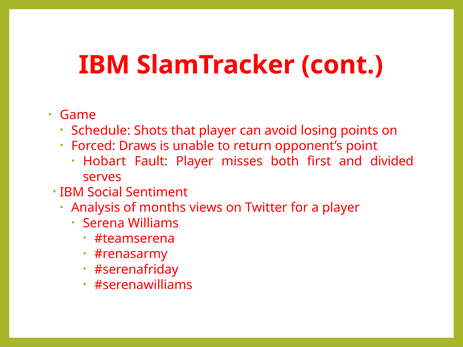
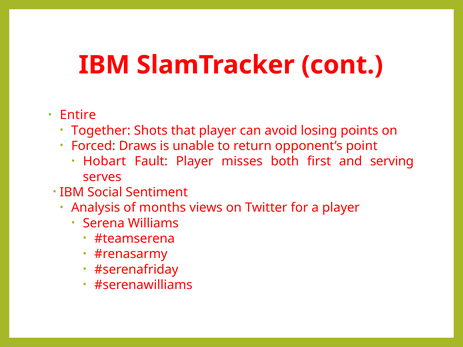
Game: Game -> Entire
Schedule: Schedule -> Together
divided: divided -> serving
